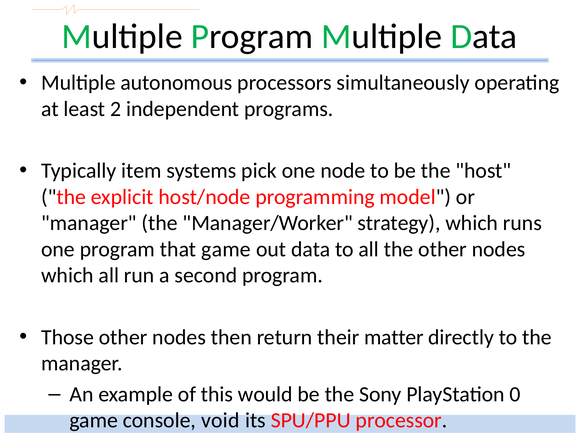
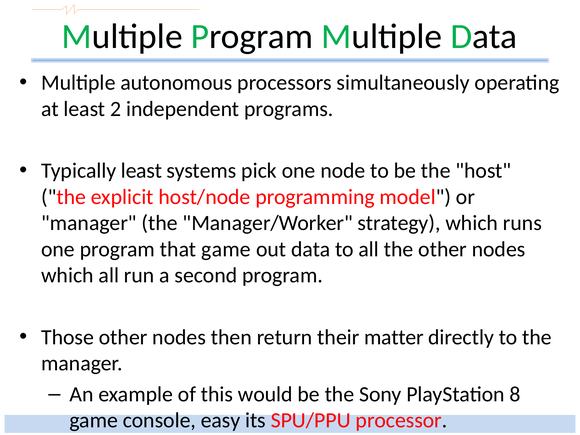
Typically item: item -> least
0: 0 -> 8
void: void -> easy
